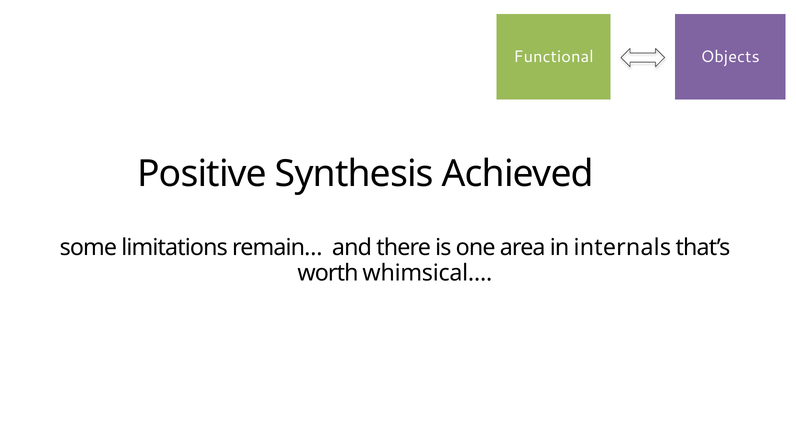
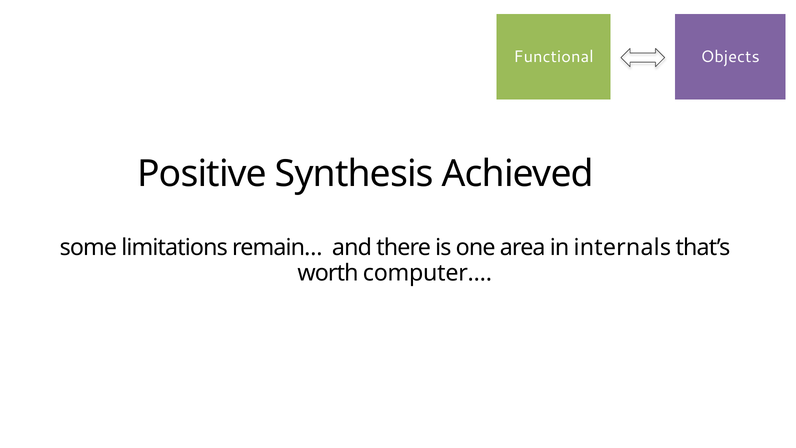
whimsical…: whimsical… -> computer…
